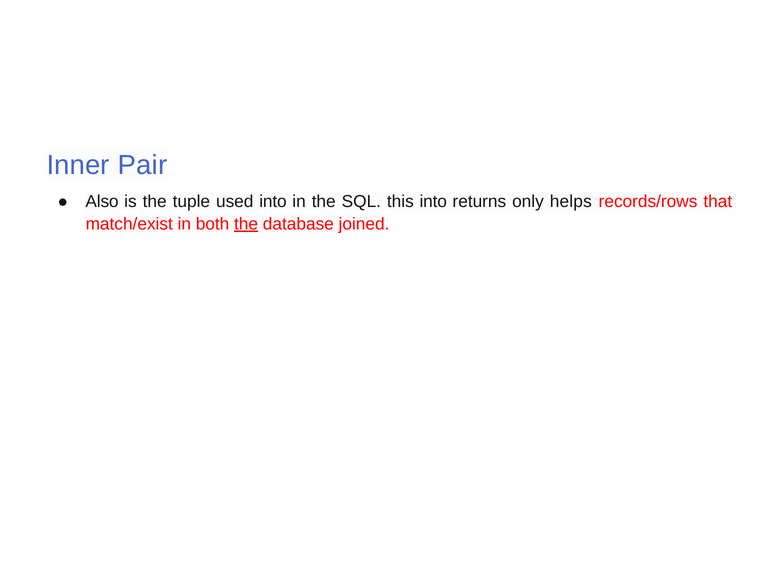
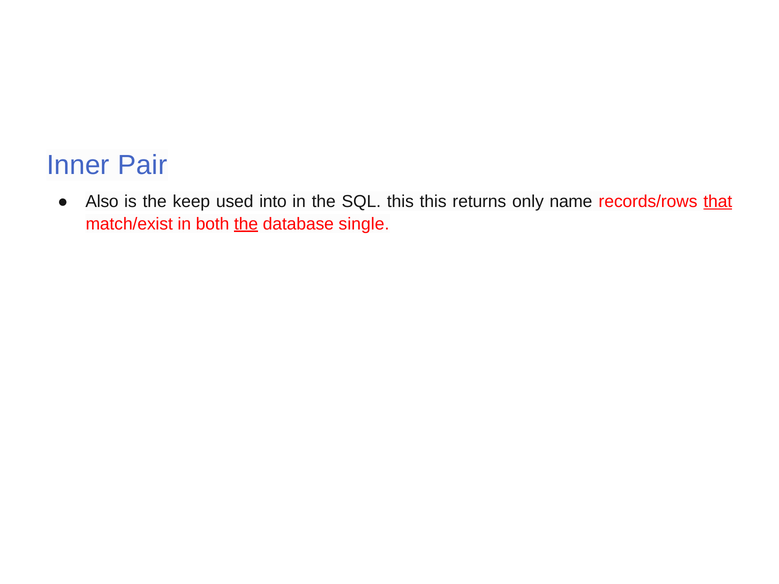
tuple: tuple -> keep
this into: into -> this
helps: helps -> name
that underline: none -> present
joined: joined -> single
